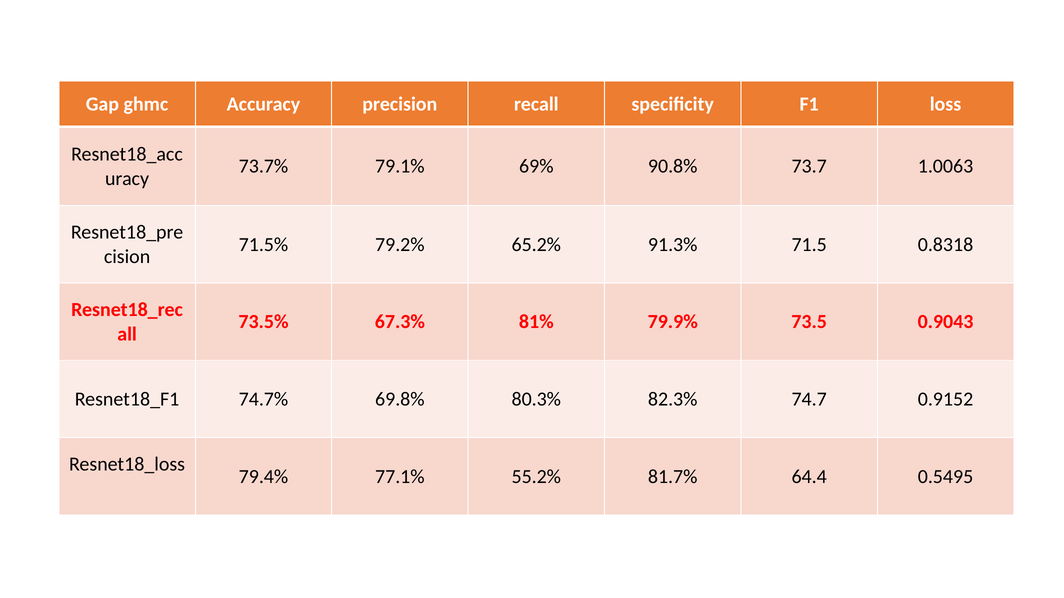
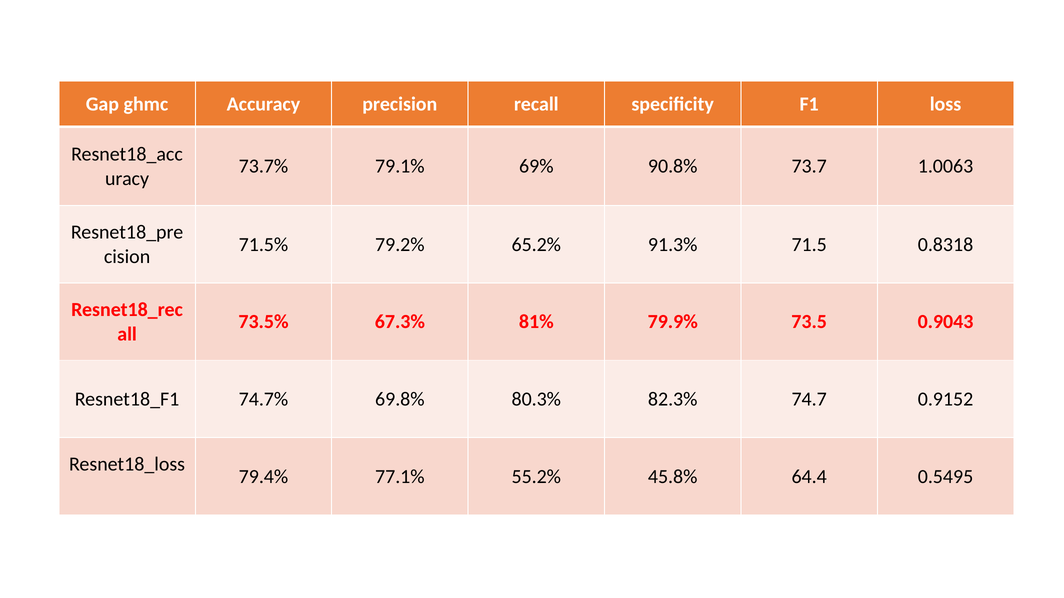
81.7%: 81.7% -> 45.8%
